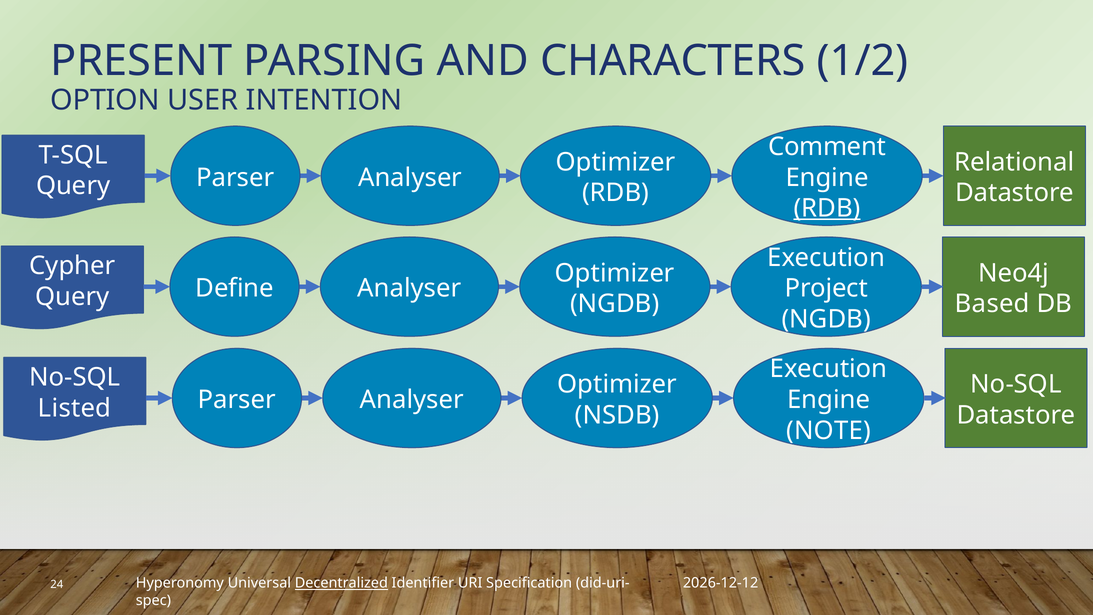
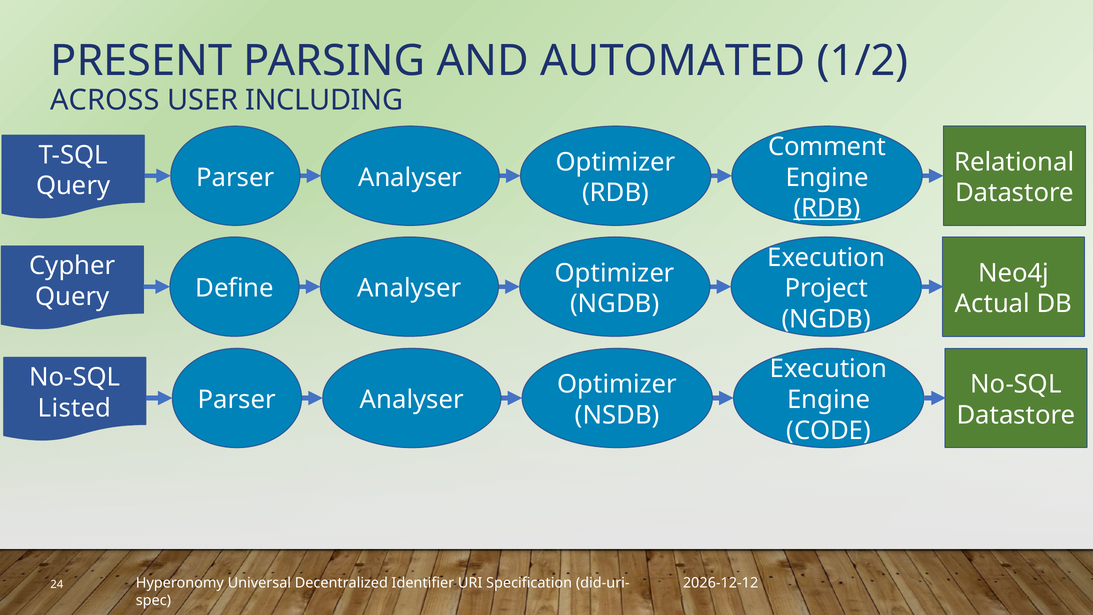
CHARACTERS: CHARACTERS -> AUTOMATED
OPTION: OPTION -> ACROSS
INTENTION: INTENTION -> INCLUDING
Based: Based -> Actual
NOTE: NOTE -> CODE
Decentralized underline: present -> none
